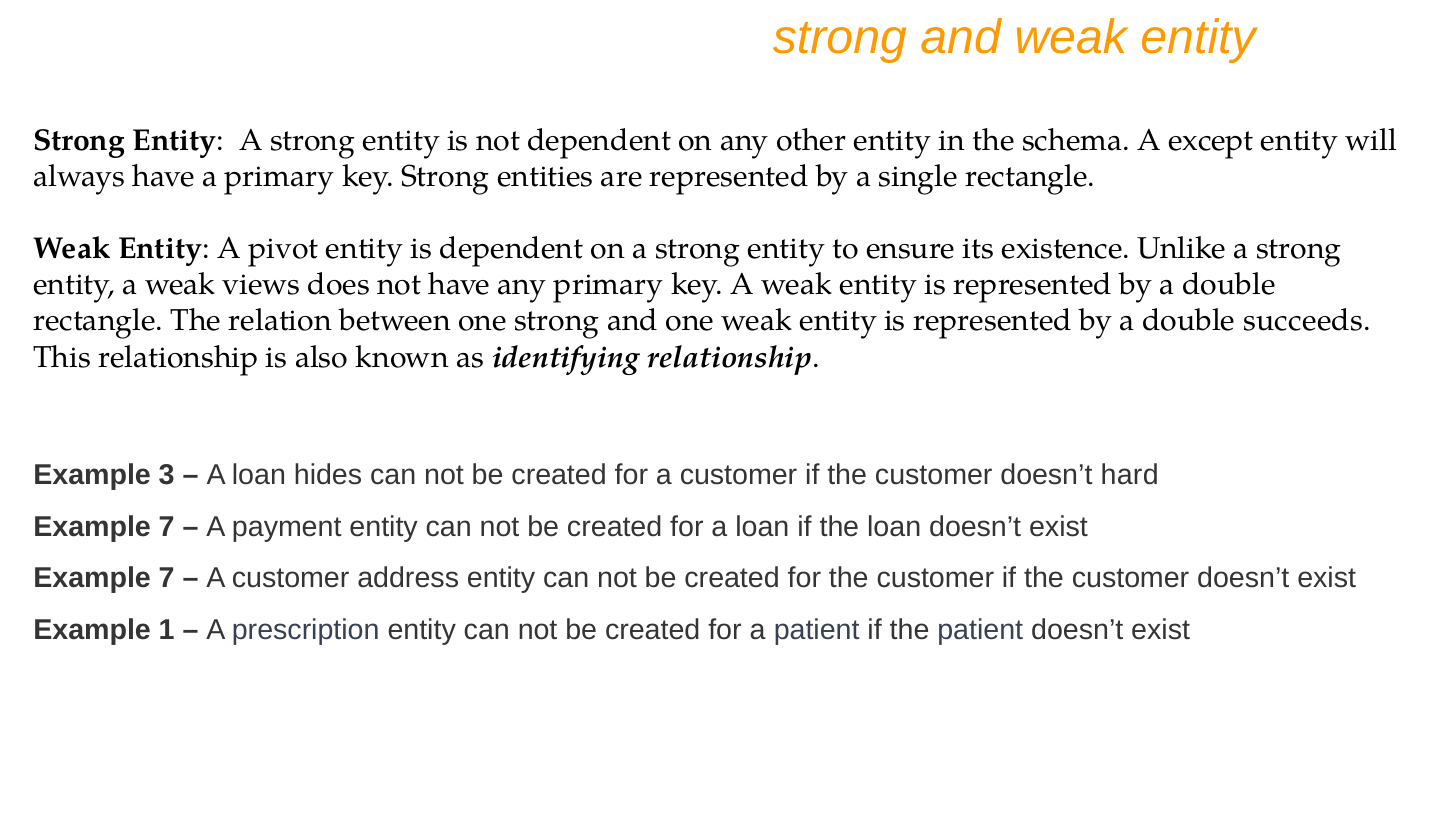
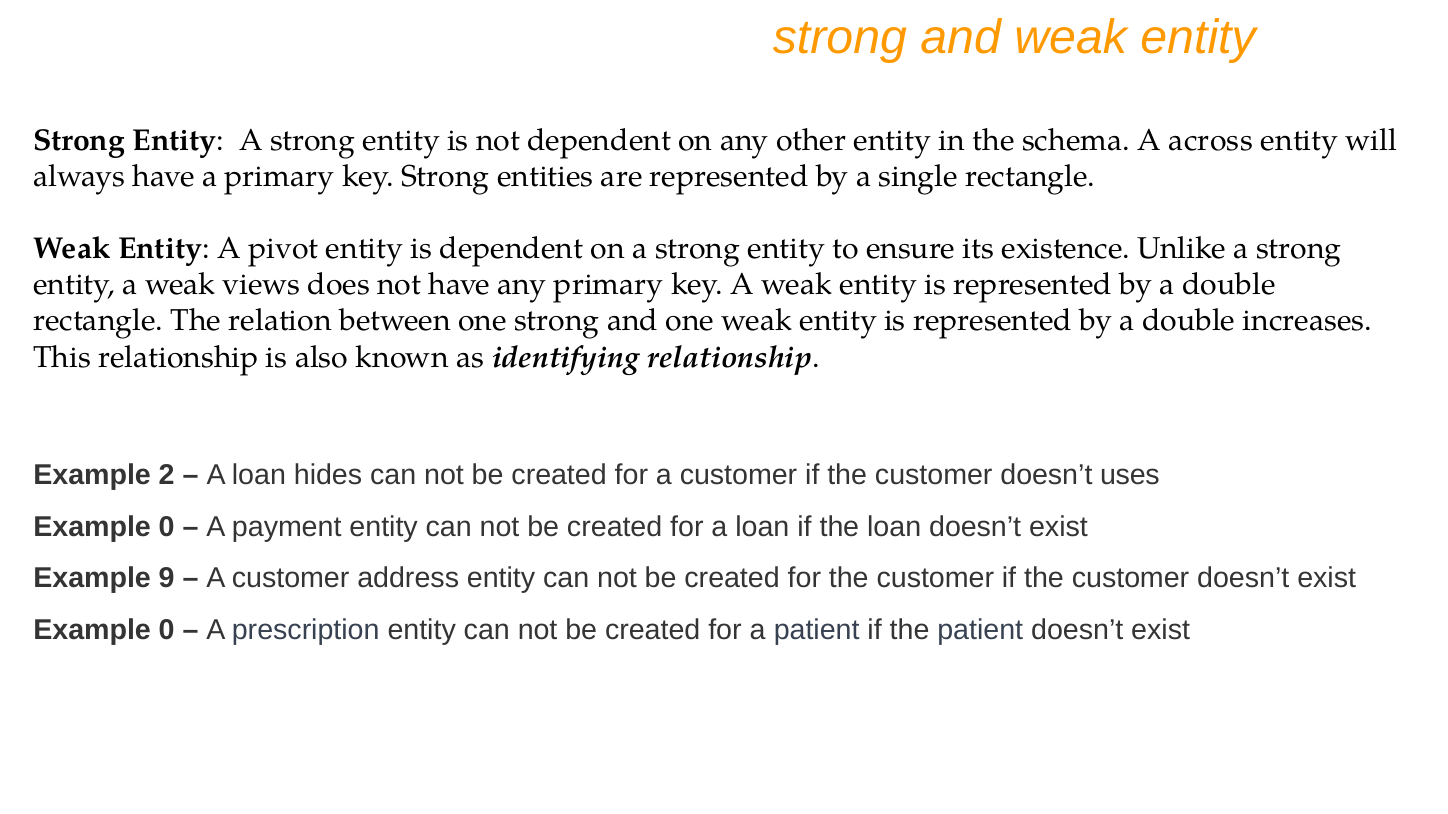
except: except -> across
succeeds: succeeds -> increases
3: 3 -> 2
hard: hard -> uses
7 at (167, 527): 7 -> 0
7 at (167, 579): 7 -> 9
1 at (167, 630): 1 -> 0
